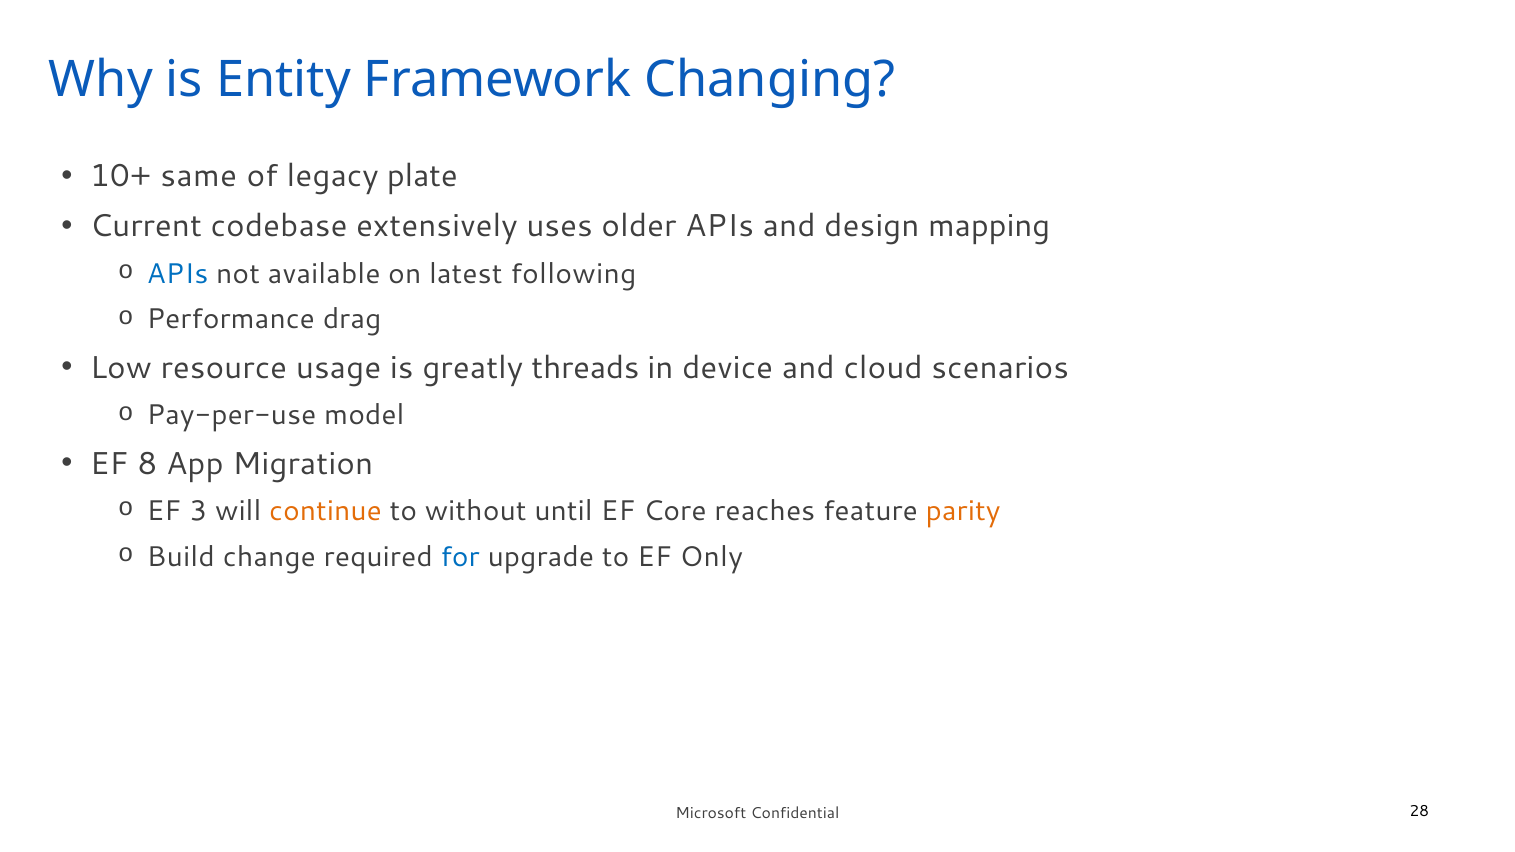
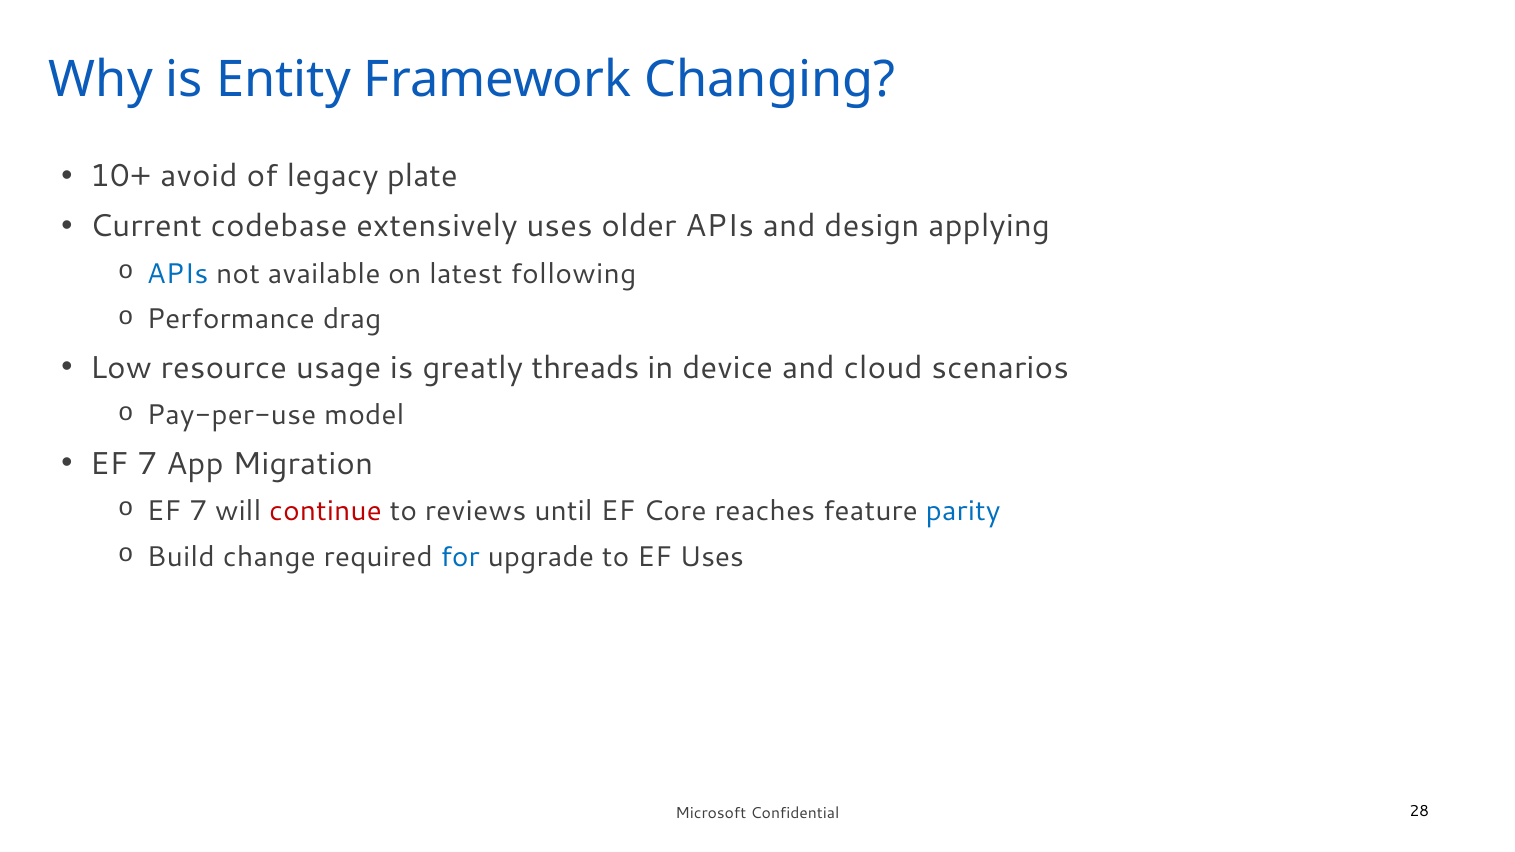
same: same -> avoid
mapping: mapping -> applying
8 at (147, 464): 8 -> 7
3 at (198, 511): 3 -> 7
continue colour: orange -> red
without: without -> reviews
parity colour: orange -> blue
EF Only: Only -> Uses
